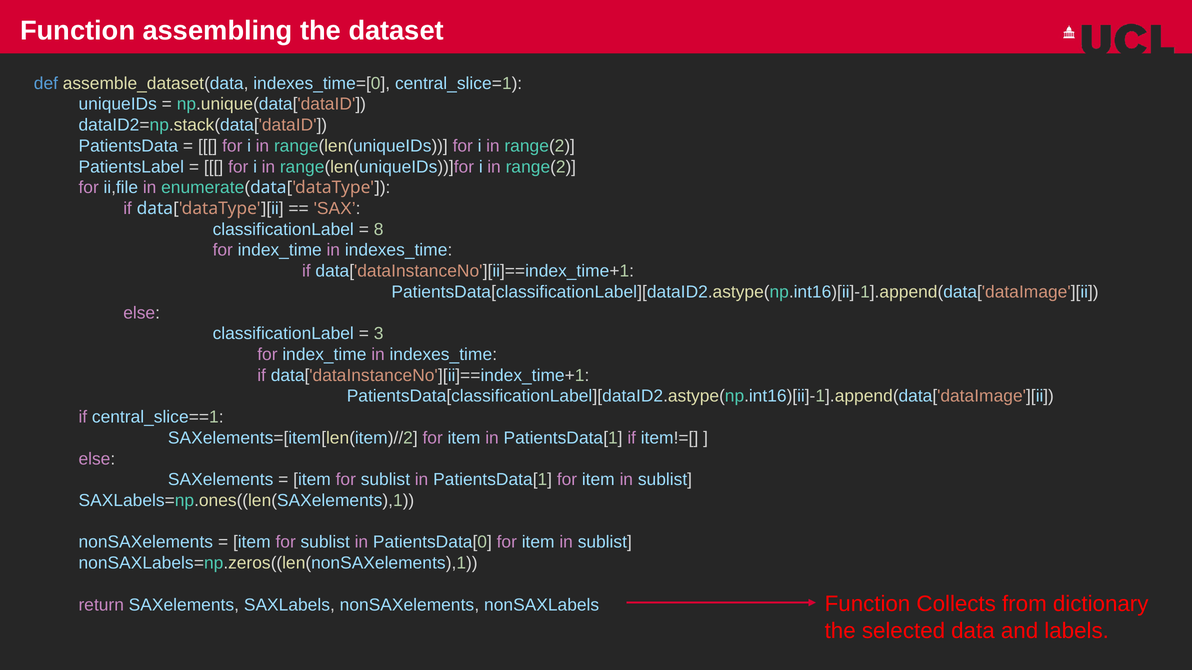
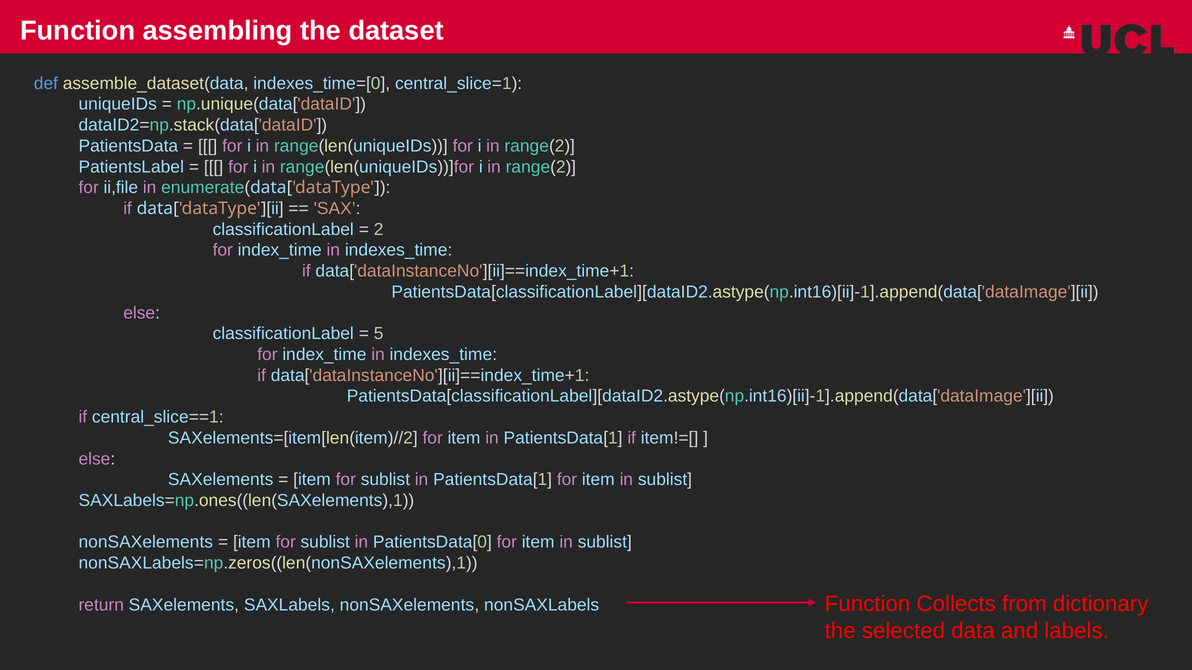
8: 8 -> 2
3: 3 -> 5
